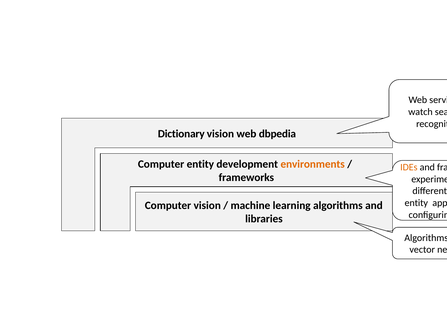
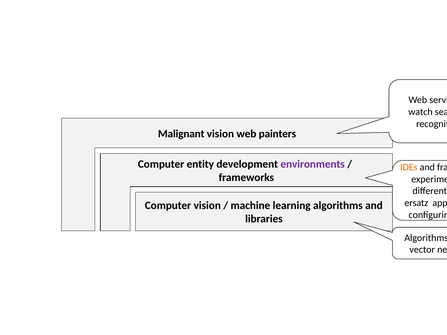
Dictionary: Dictionary -> Malignant
dbpedia: dbpedia -> painters
environments colour: orange -> purple
entity at (416, 203): entity -> ersatz
